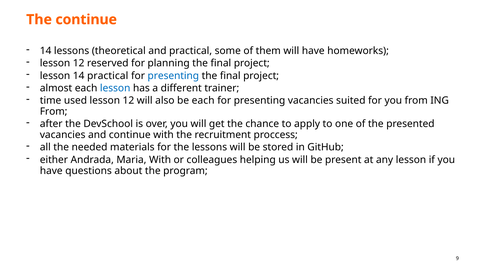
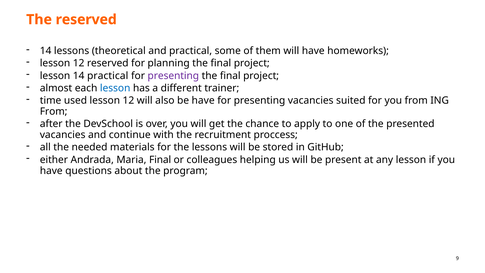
The continue: continue -> reserved
presenting at (173, 76) colour: blue -> purple
be each: each -> have
Maria With: With -> Final
